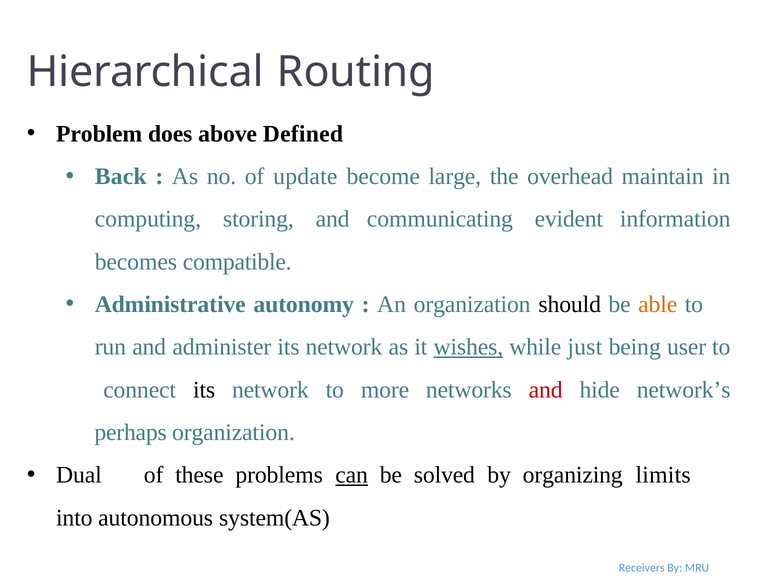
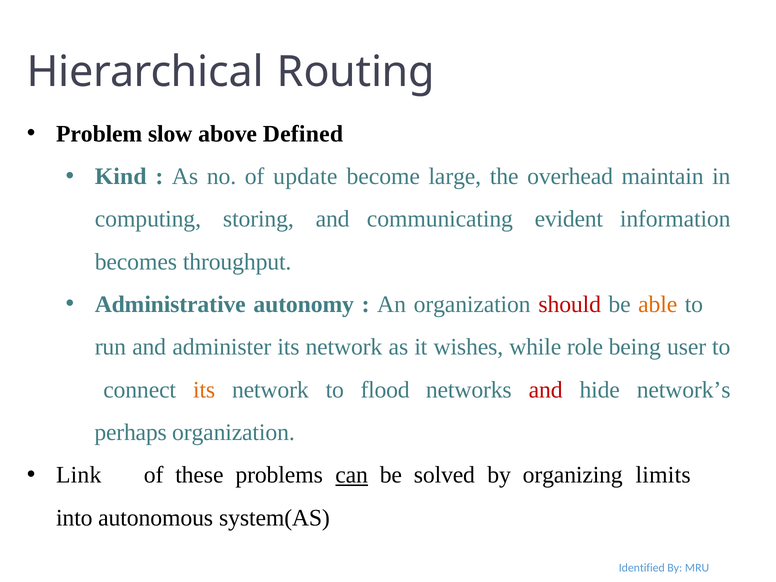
does: does -> slow
Back: Back -> Kind
compatible: compatible -> throughput
should colour: black -> red
wishes underline: present -> none
just: just -> role
its at (204, 390) colour: black -> orange
more: more -> flood
Dual: Dual -> Link
Receivers: Receivers -> Identified
